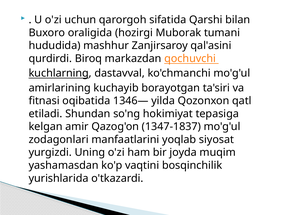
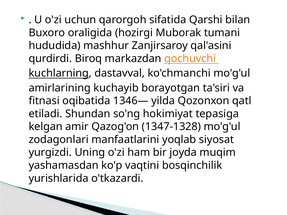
1347-1837: 1347-1837 -> 1347-1328
